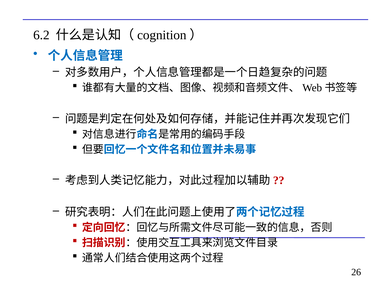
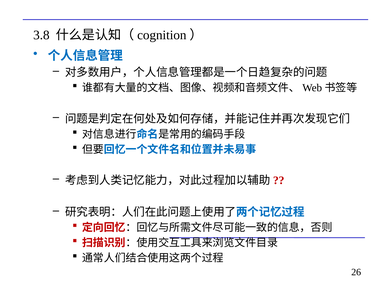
6.2: 6.2 -> 3.8
